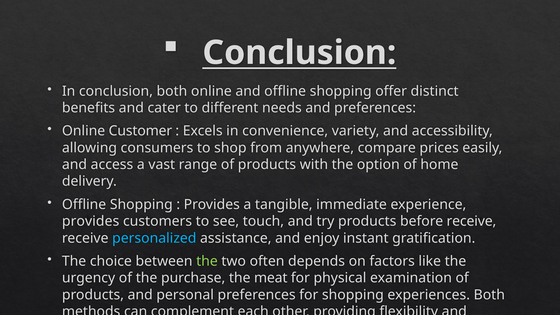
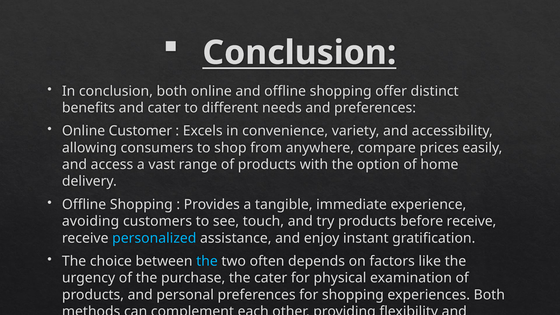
provides at (91, 221): provides -> avoiding
the at (207, 261) colour: light green -> light blue
the meat: meat -> cater
